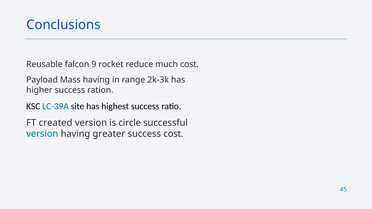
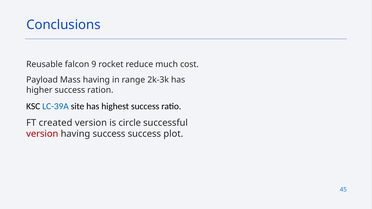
version at (42, 134) colour: blue -> red
having greater: greater -> success
success cost: cost -> plot
